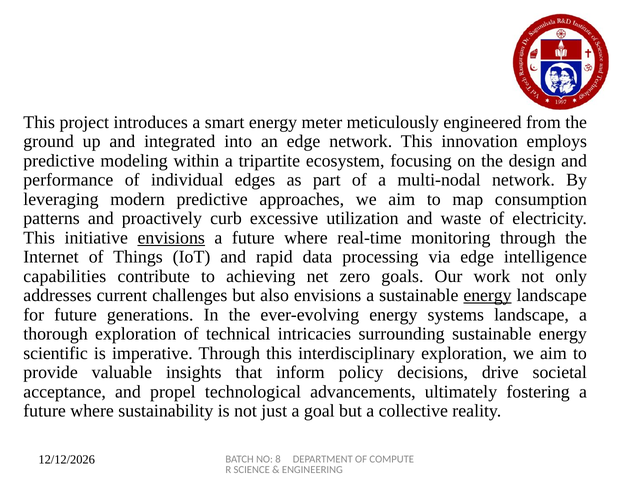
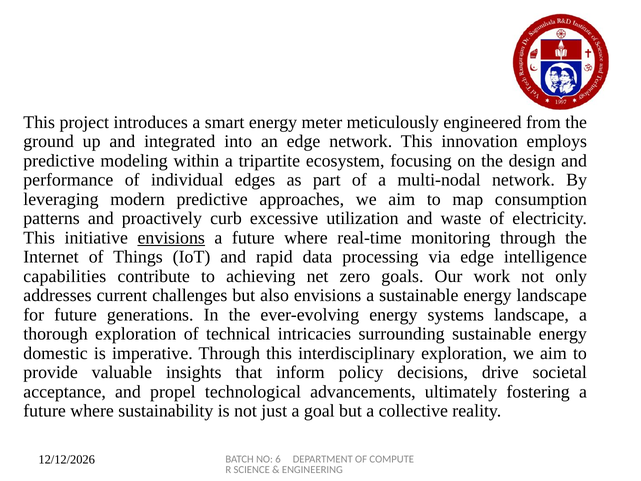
energy at (488, 295) underline: present -> none
scientific: scientific -> domestic
8: 8 -> 6
